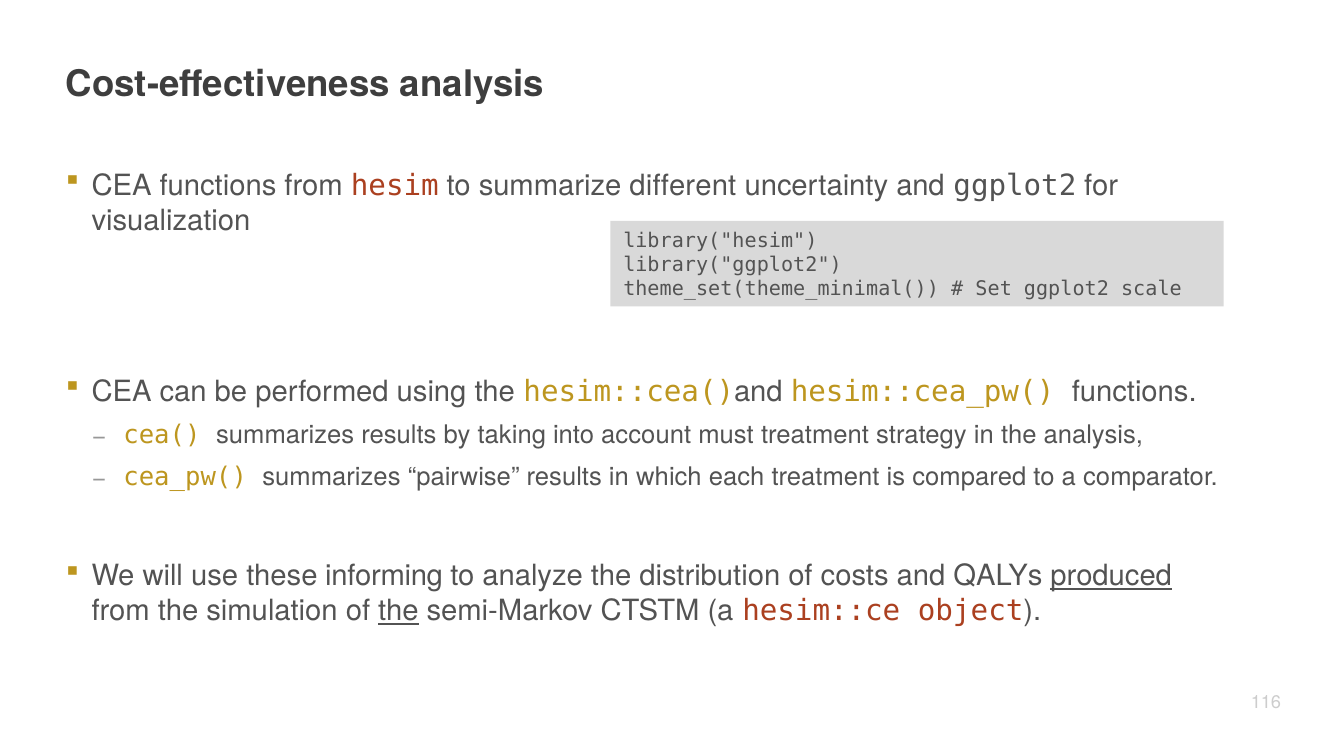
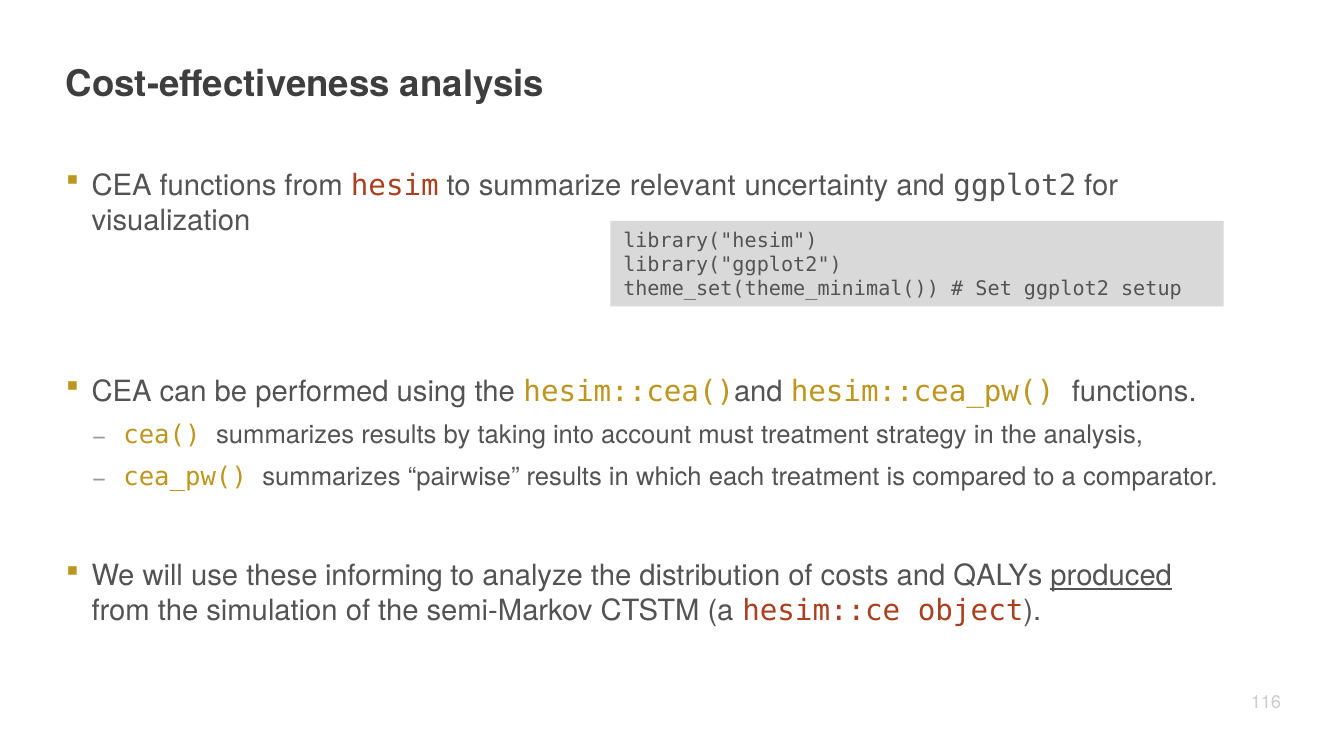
different: different -> relevant
scale: scale -> setup
the at (398, 611) underline: present -> none
